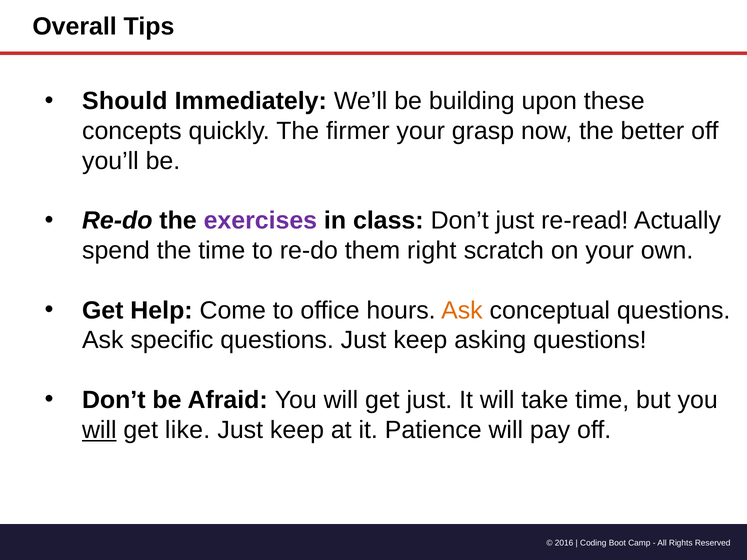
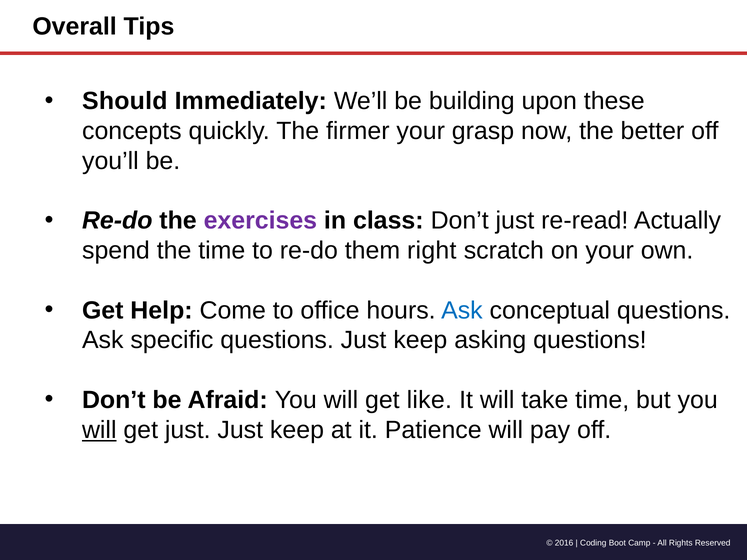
Ask at (462, 310) colour: orange -> blue
get just: just -> like
get like: like -> just
